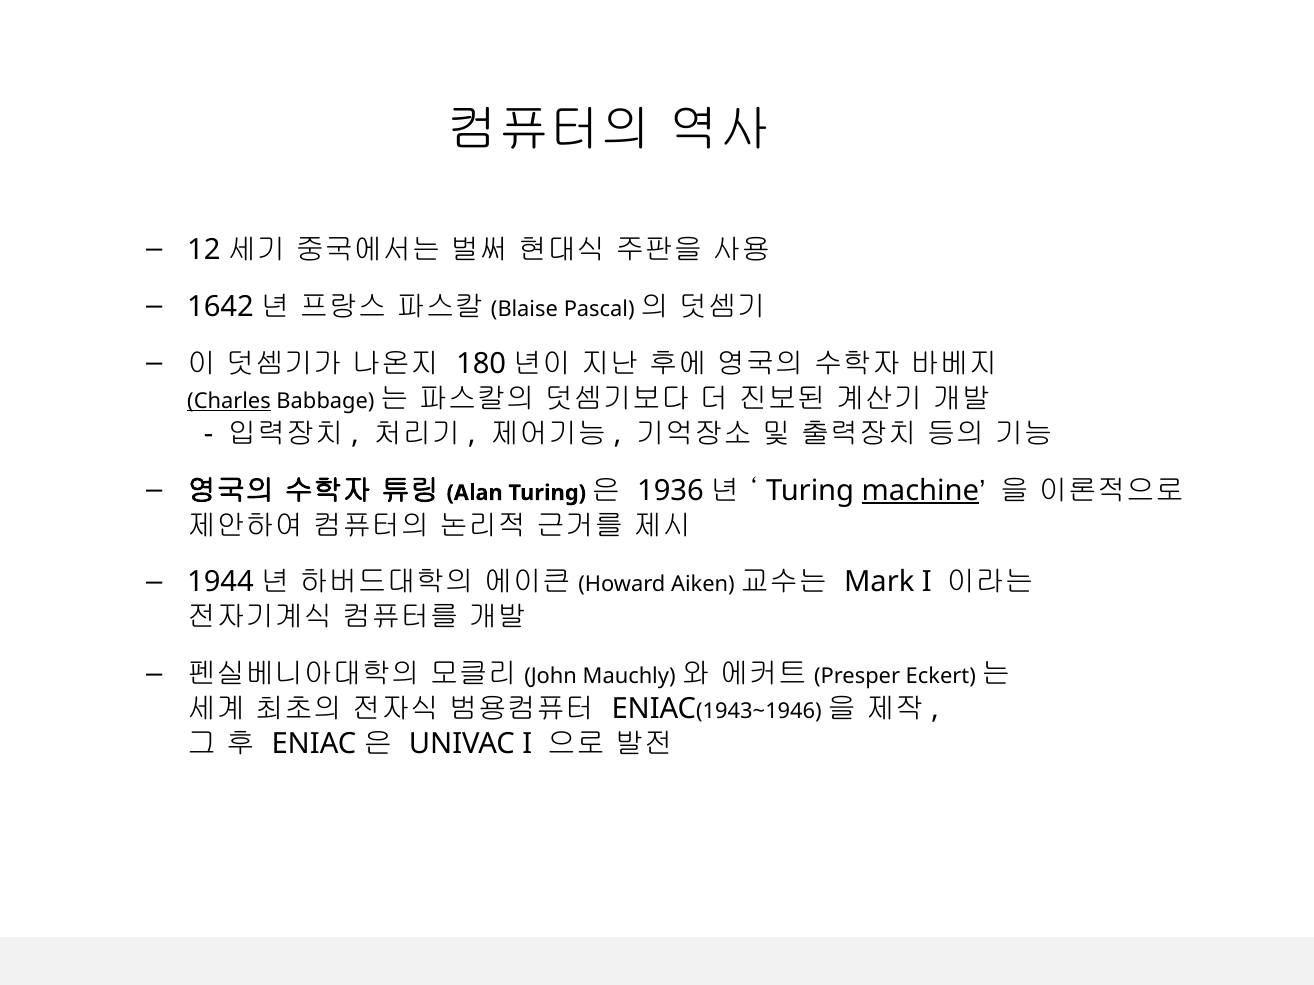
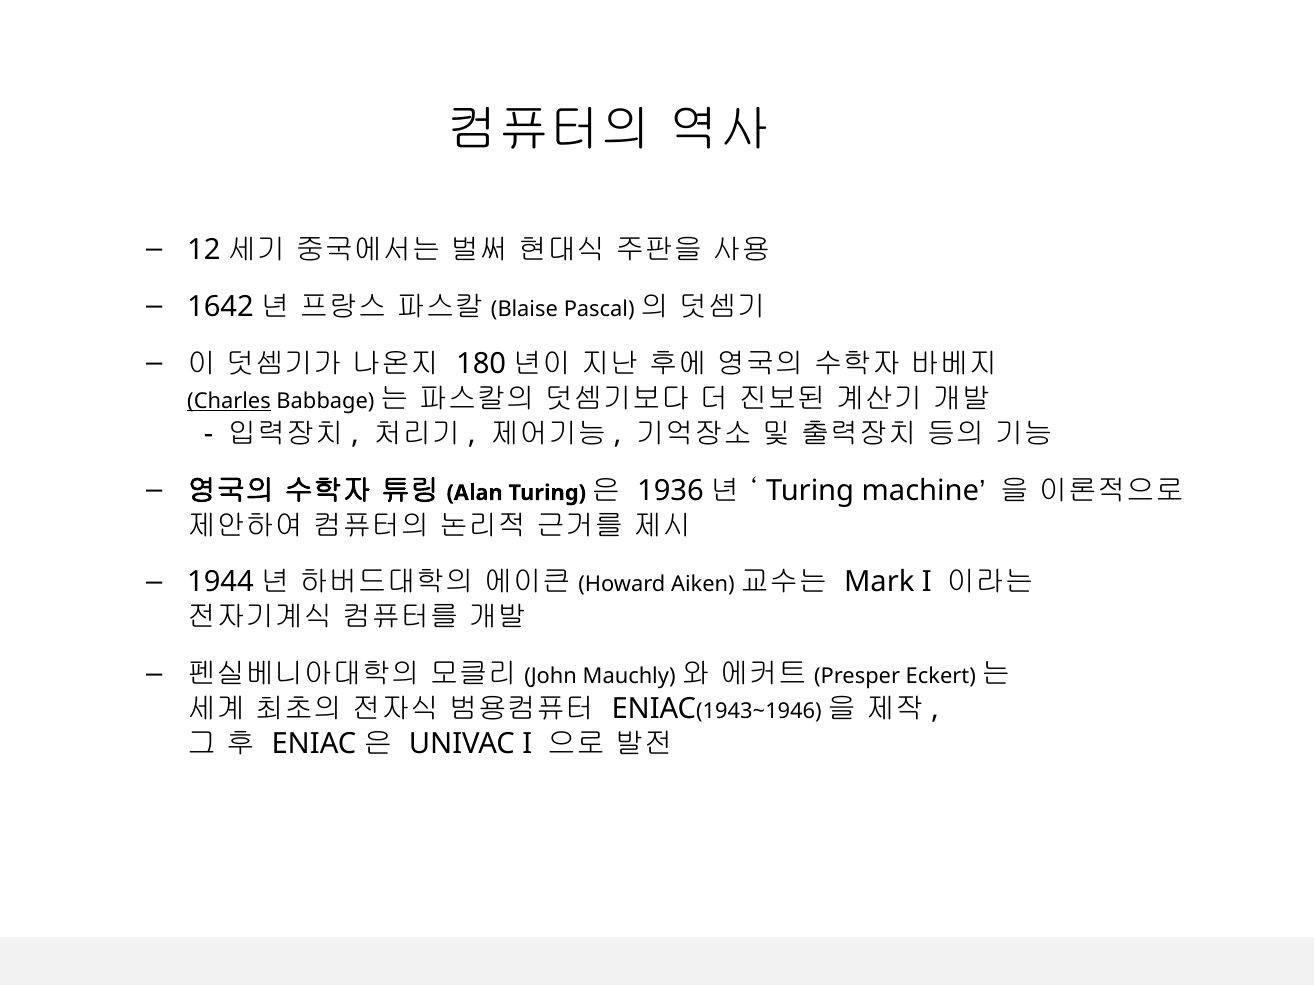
machine underline: present -> none
